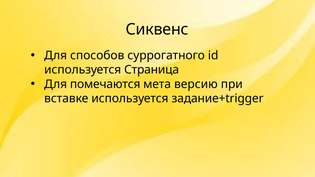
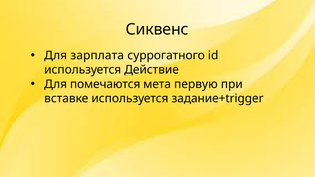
способов: способов -> зарплата
Страница: Страница -> Действие
версию: версию -> первую
